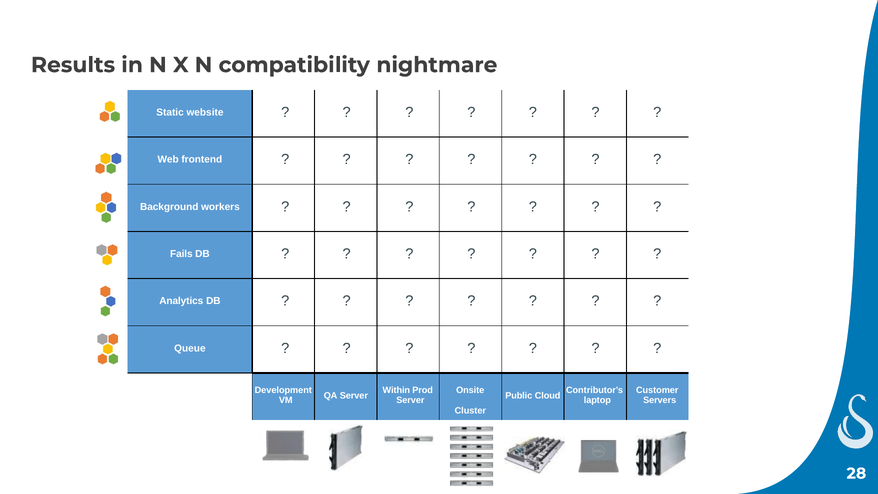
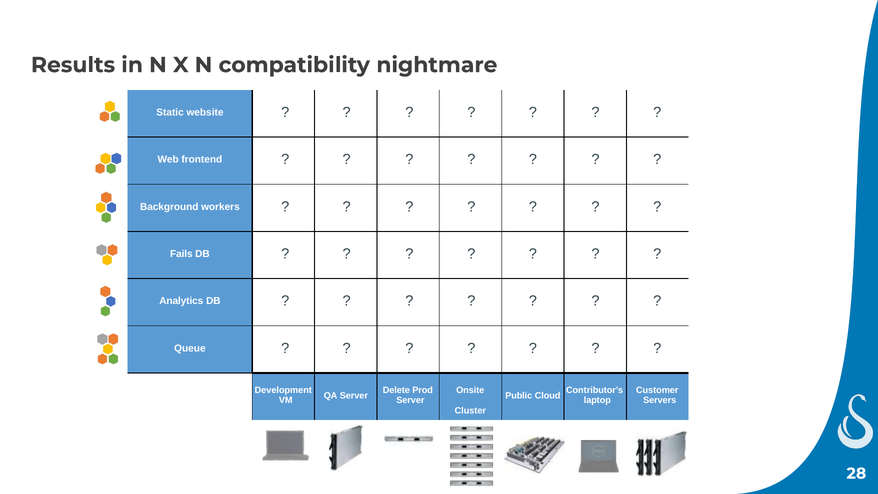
Within: Within -> Delete
